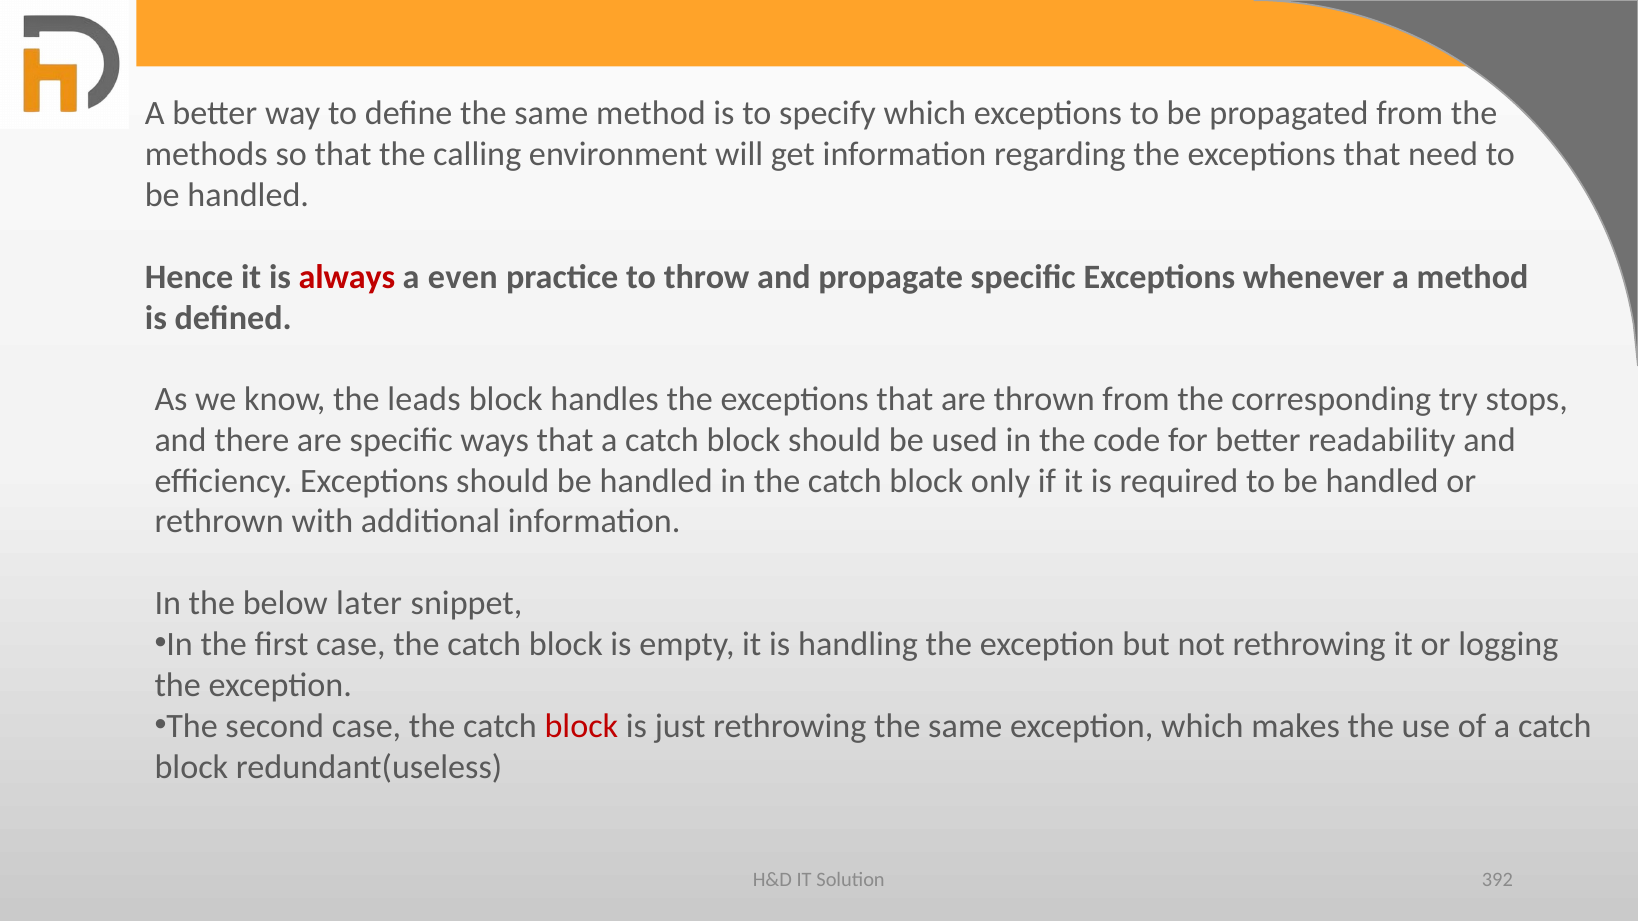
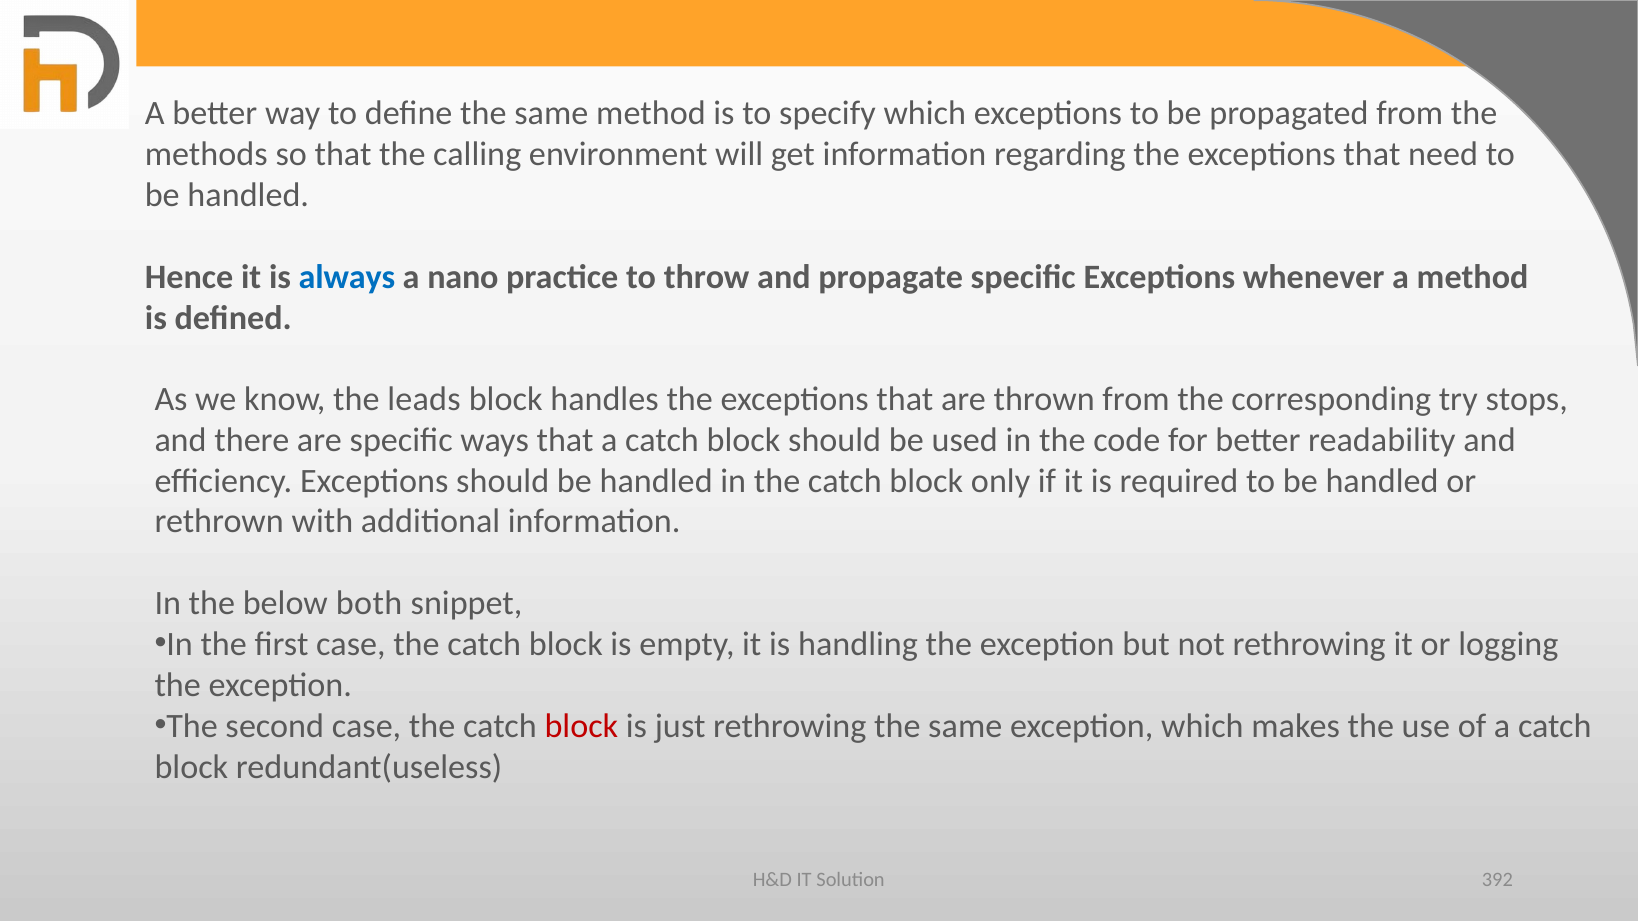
always colour: red -> blue
even: even -> nano
later: later -> both
